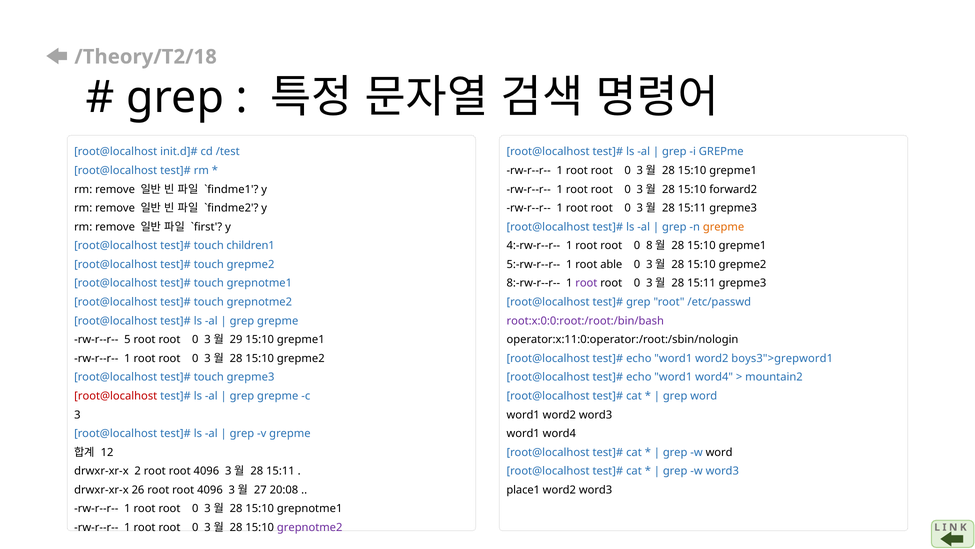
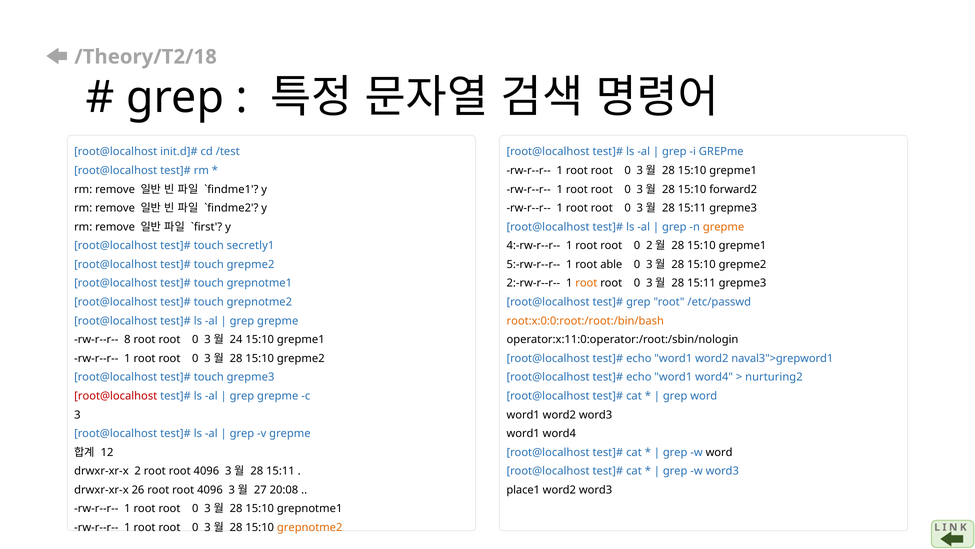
children1: children1 -> secretly1
0 8: 8 -> 2
8:-rw-r--r--: 8:-rw-r--r-- -> 2:-rw-r--r--
root at (586, 283) colour: purple -> orange
root:x:0:0:root:/root:/bin/bash colour: purple -> orange
5: 5 -> 8
29: 29 -> 24
boys3">grepword1: boys3">grepword1 -> naval3">grepword1
mountain2: mountain2 -> nurturing2
grepnotme2 at (310, 527) colour: purple -> orange
